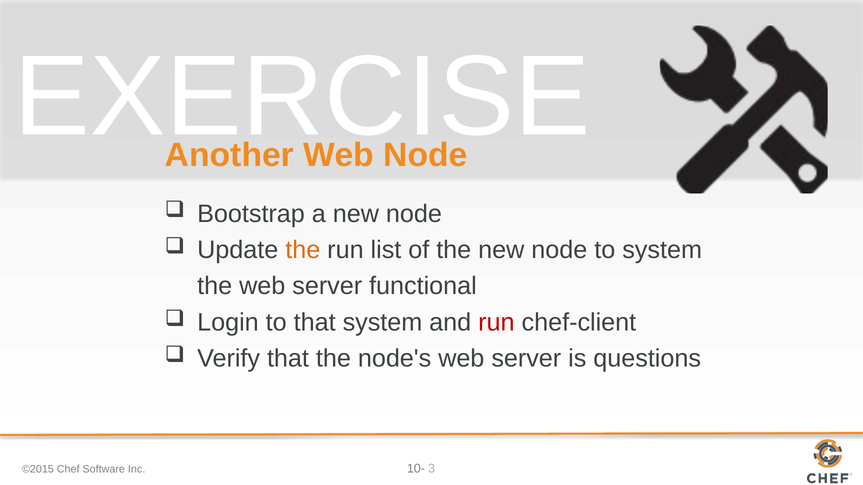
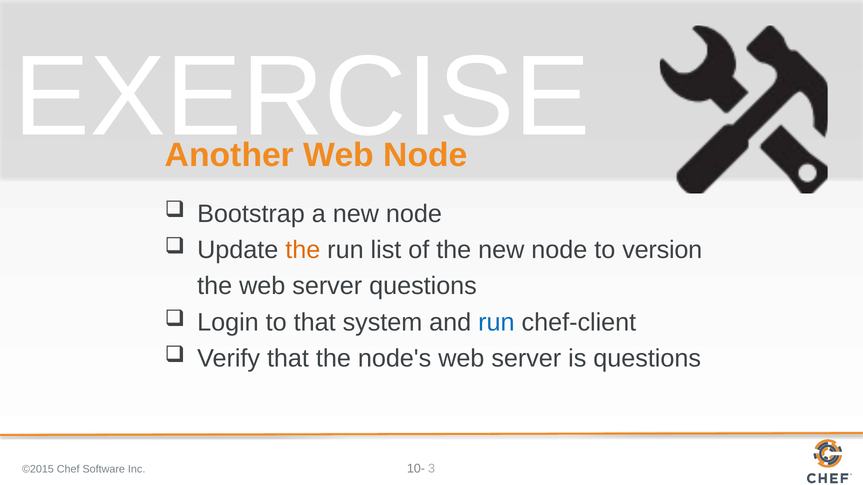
to system: system -> version
server functional: functional -> questions
run at (496, 323) colour: red -> blue
